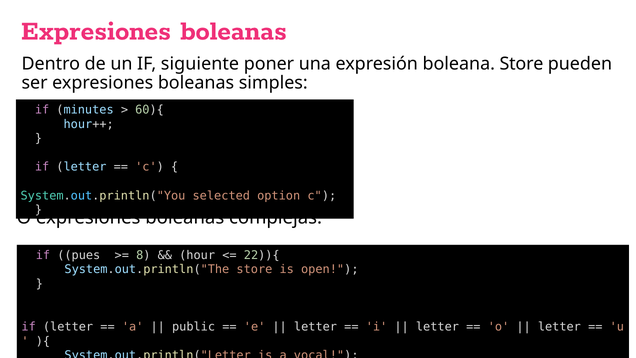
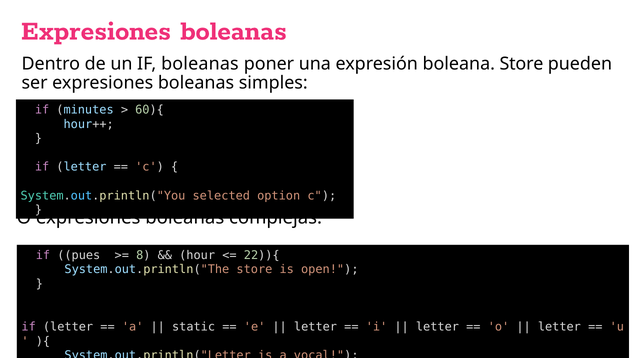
IF siguiente: siguiente -> boleanas
public: public -> static
